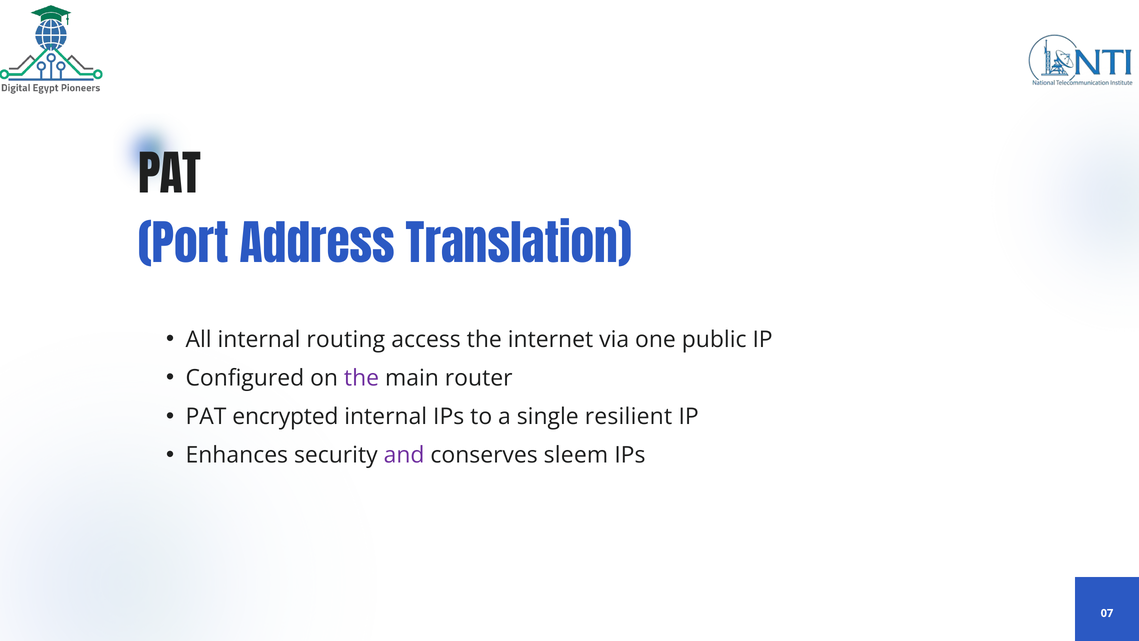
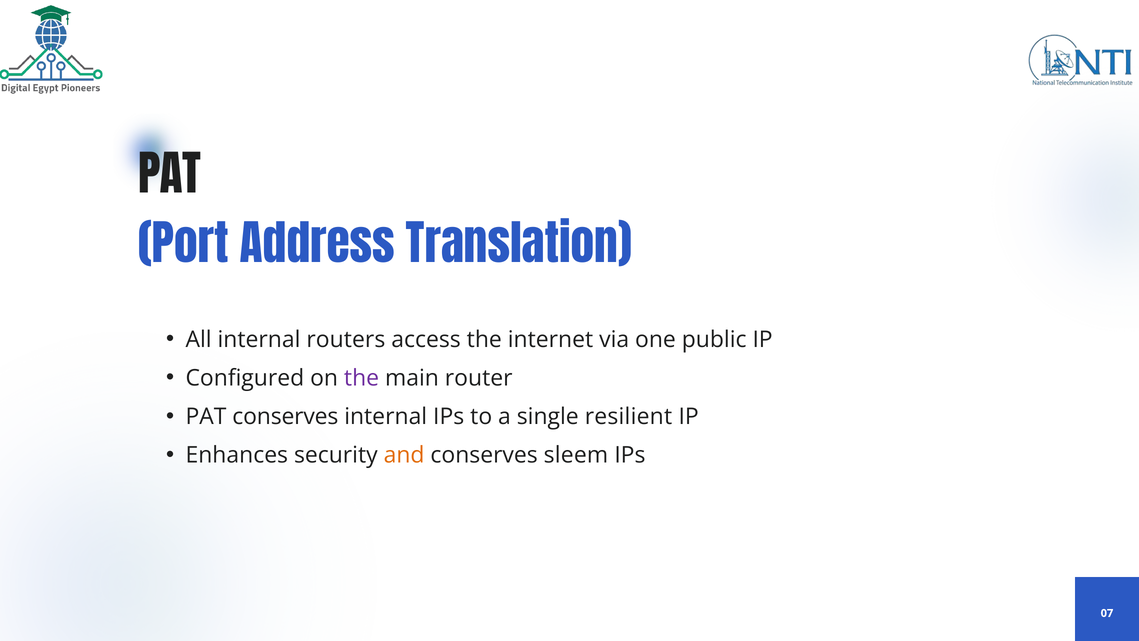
routing: routing -> routers
PAT encrypted: encrypted -> conserves
and colour: purple -> orange
